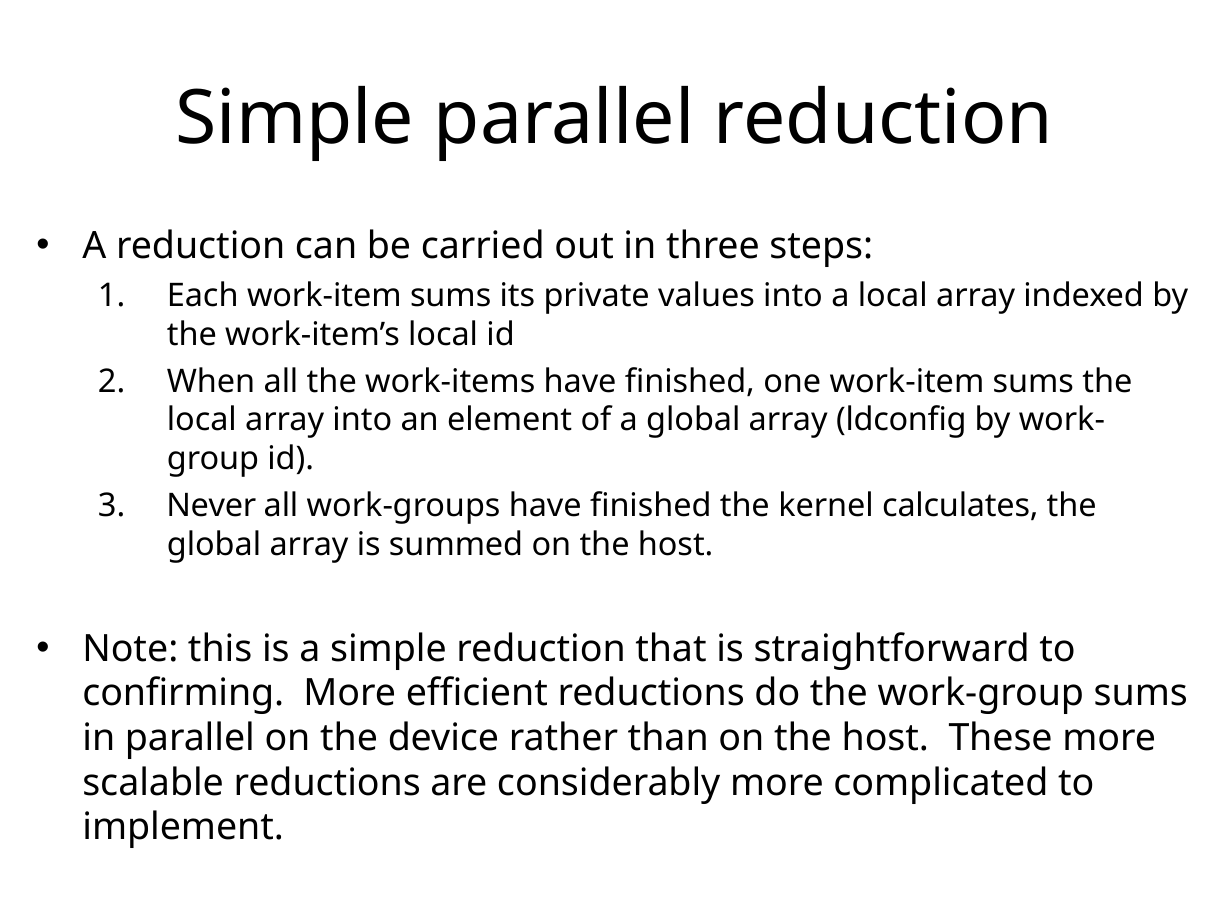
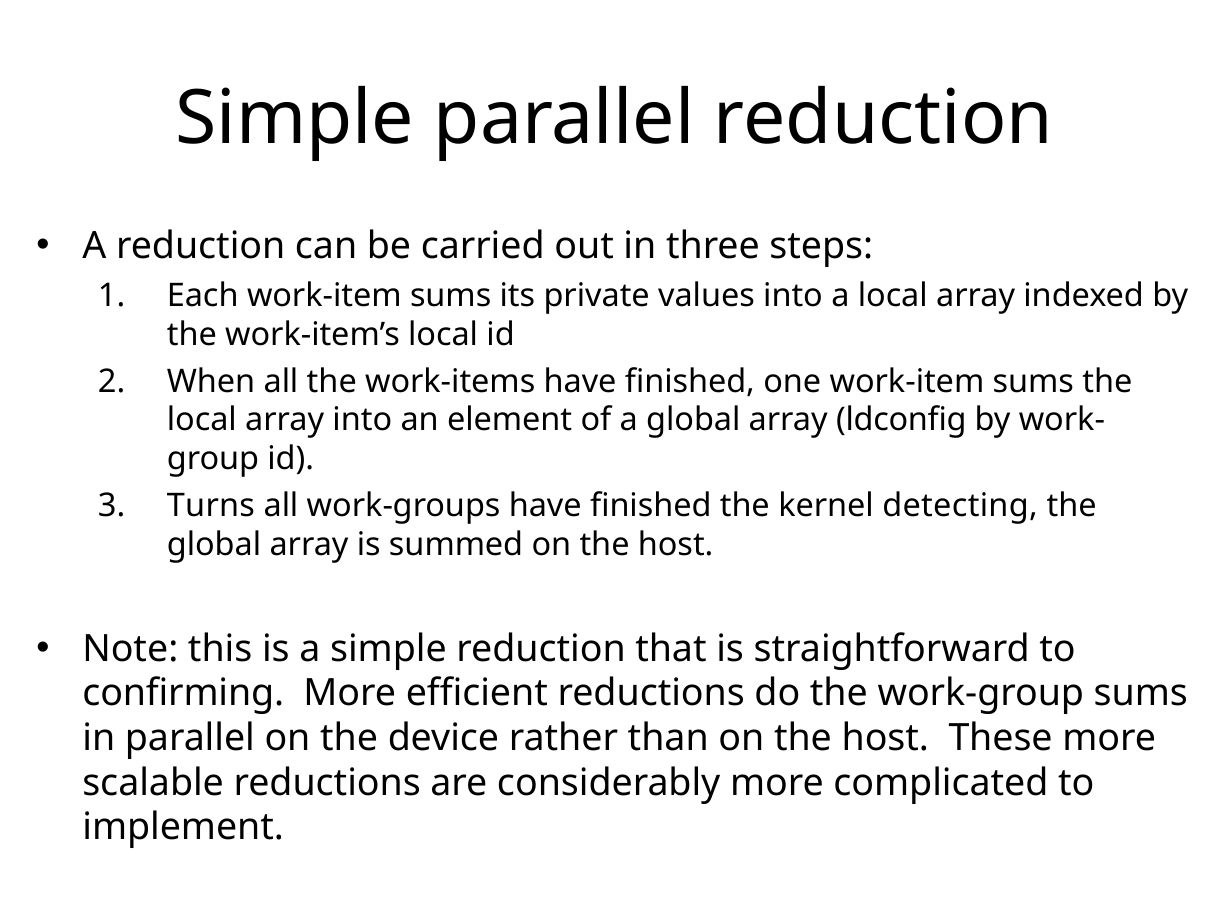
Never: Never -> Turns
calculates: calculates -> detecting
